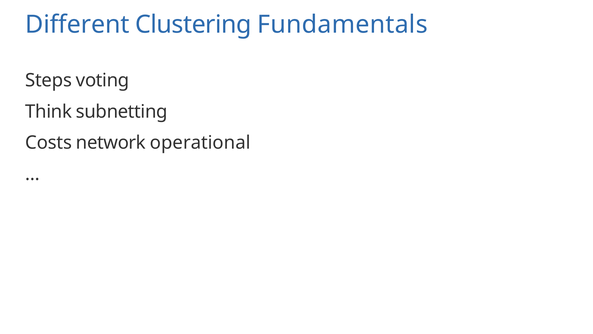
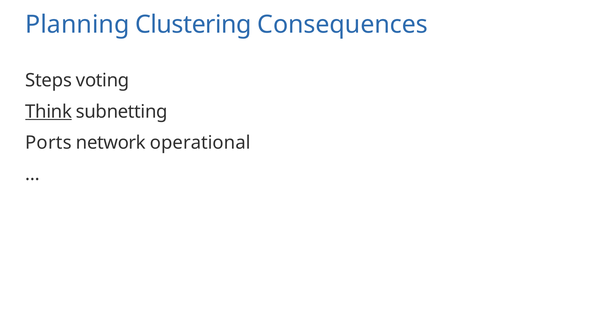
Different: Different -> Planning
Fundamentals: Fundamentals -> Consequences
Think underline: none -> present
Costs: Costs -> Ports
